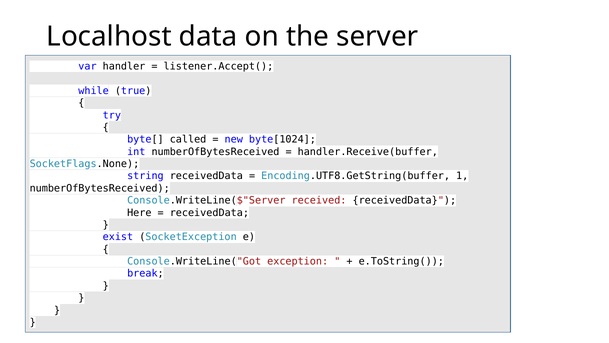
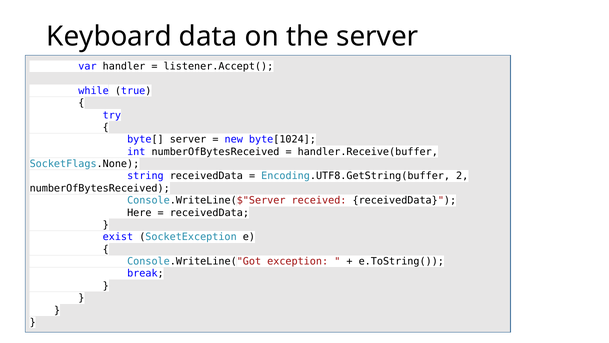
Localhost: Localhost -> Keyboard
byte[ called: called -> server
1: 1 -> 2
